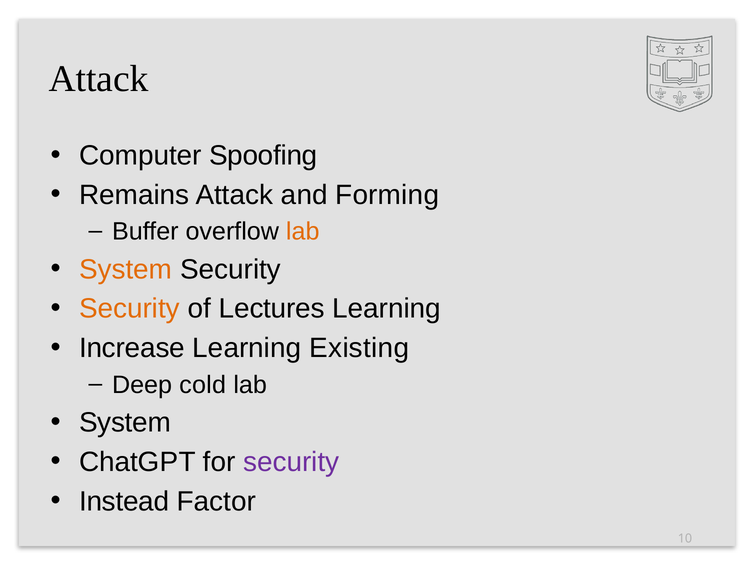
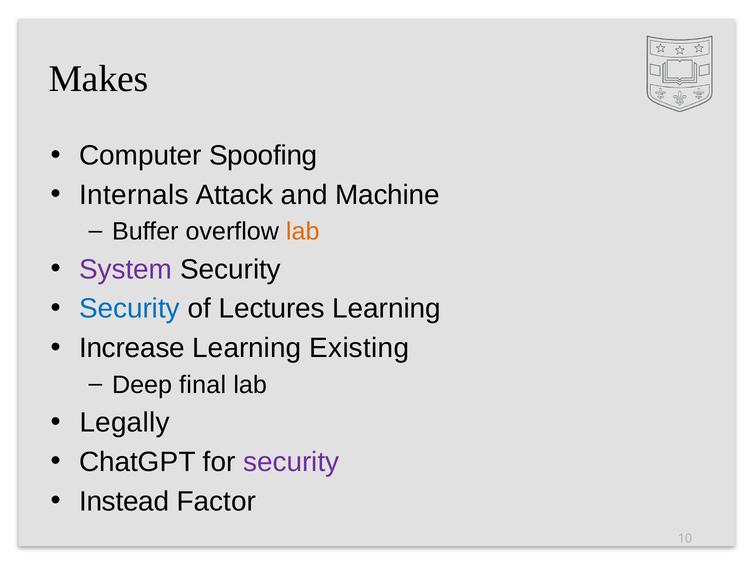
Attack at (99, 79): Attack -> Makes
Remains: Remains -> Internals
Forming: Forming -> Machine
System at (126, 270) colour: orange -> purple
Security at (129, 309) colour: orange -> blue
cold: cold -> final
System at (125, 423): System -> Legally
